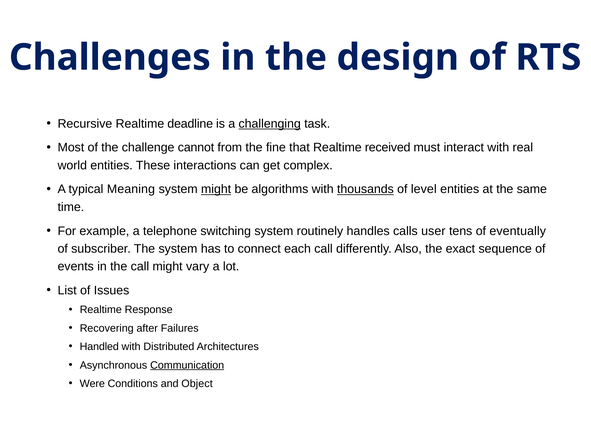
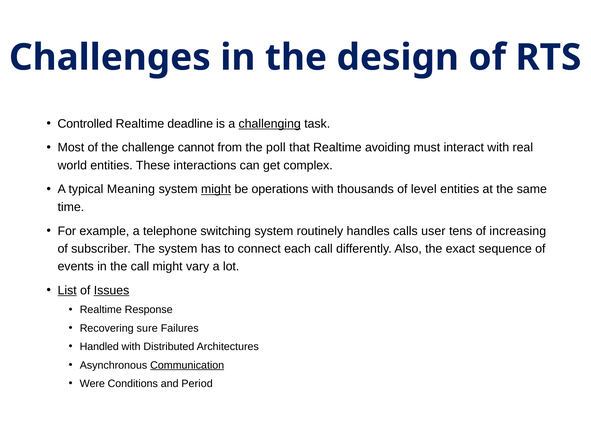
Recursive: Recursive -> Controlled
fine: fine -> poll
received: received -> avoiding
algorithms: algorithms -> operations
thousands underline: present -> none
eventually: eventually -> increasing
List underline: none -> present
Issues underline: none -> present
after: after -> sure
Object: Object -> Period
